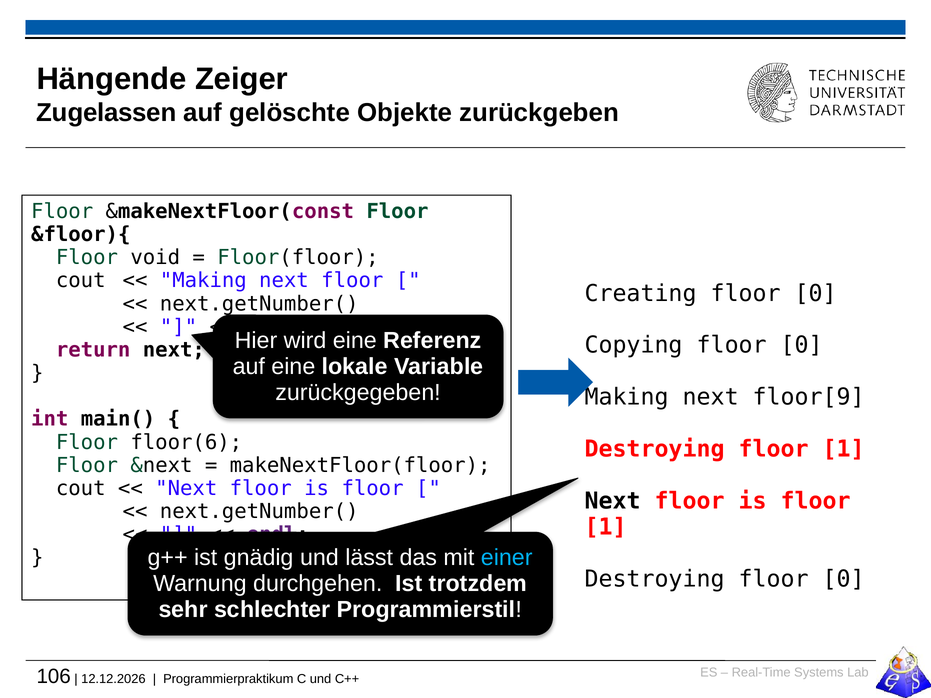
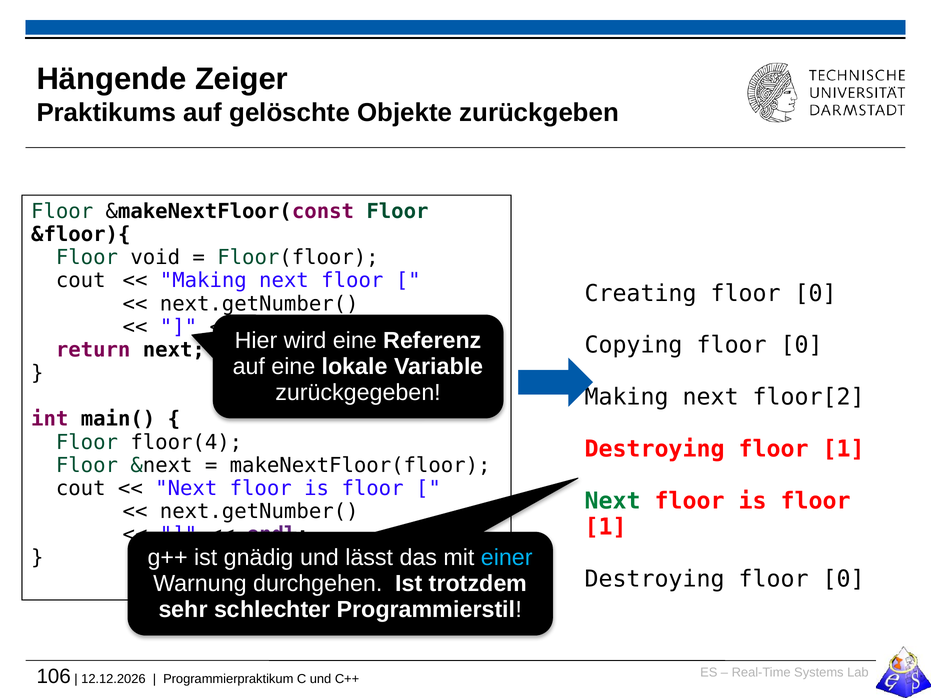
Zugelassen: Zugelassen -> Praktikums
floor[9: floor[9 -> floor[2
floor(6: floor(6 -> floor(4
Next at (613, 501) colour: black -> green
